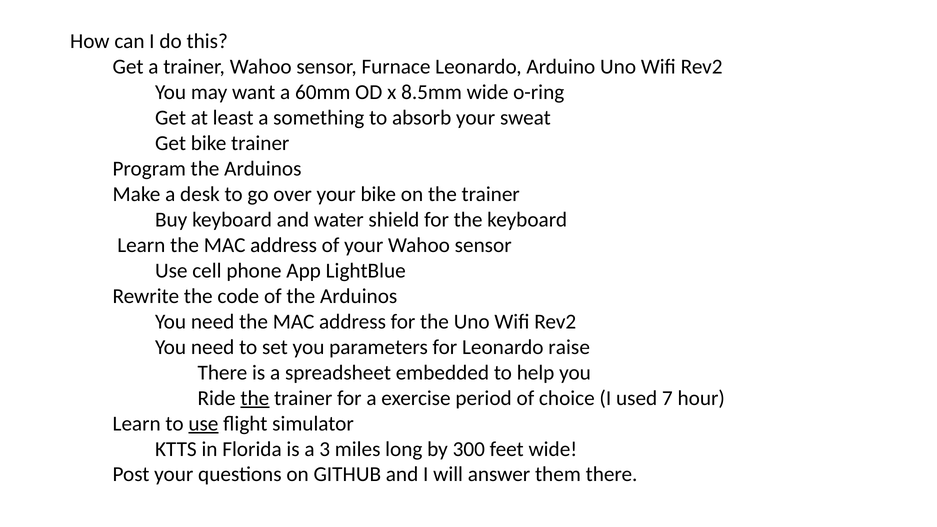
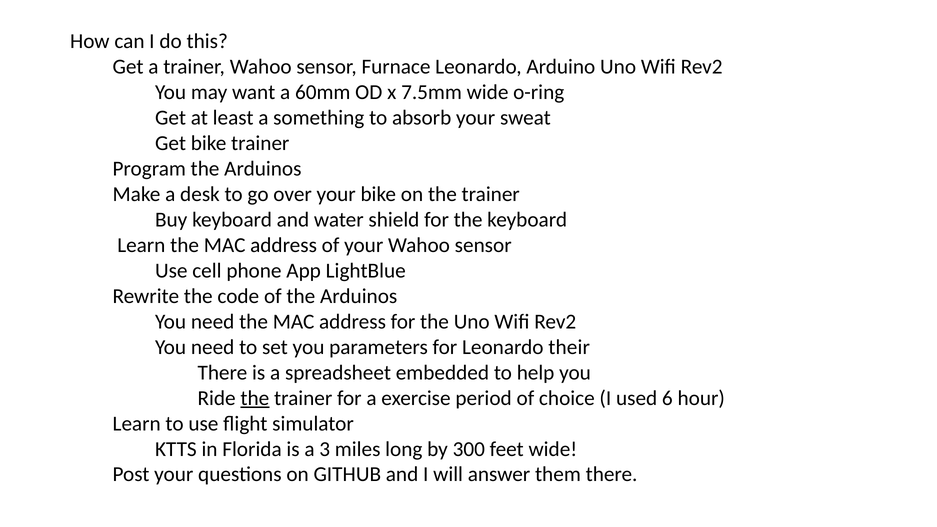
8.5mm: 8.5mm -> 7.5mm
raise: raise -> their
7: 7 -> 6
use at (203, 424) underline: present -> none
